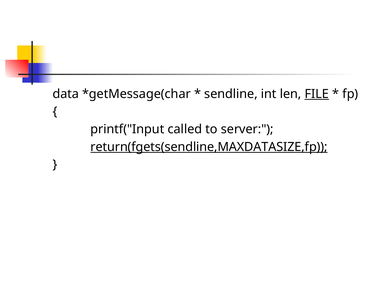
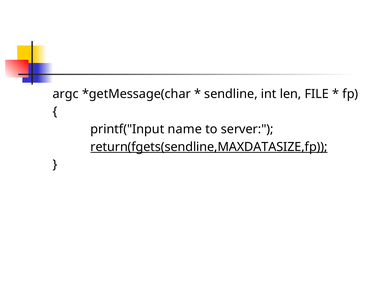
data: data -> argc
FILE underline: present -> none
called: called -> name
